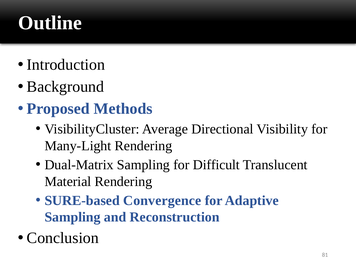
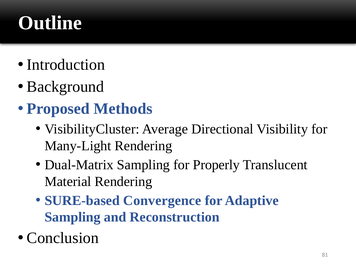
Difficult: Difficult -> Properly
